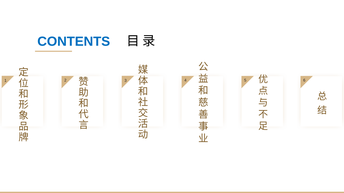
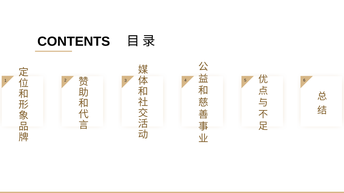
CONTENTS colour: blue -> black
